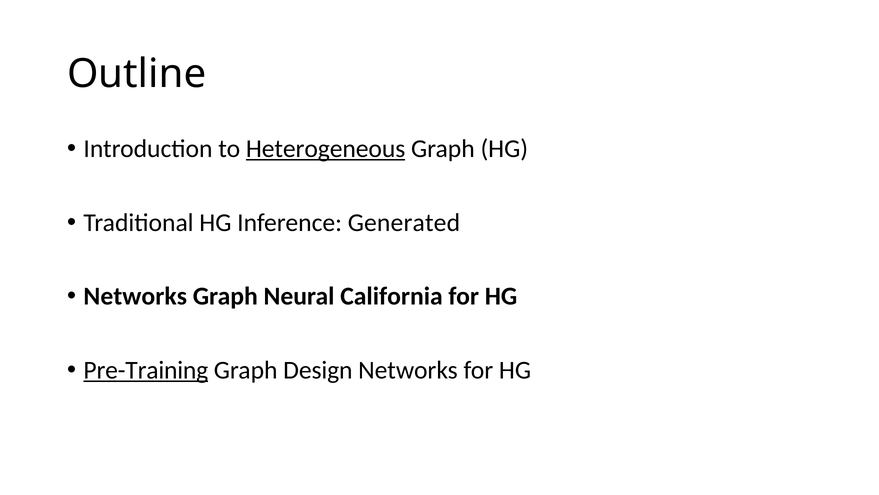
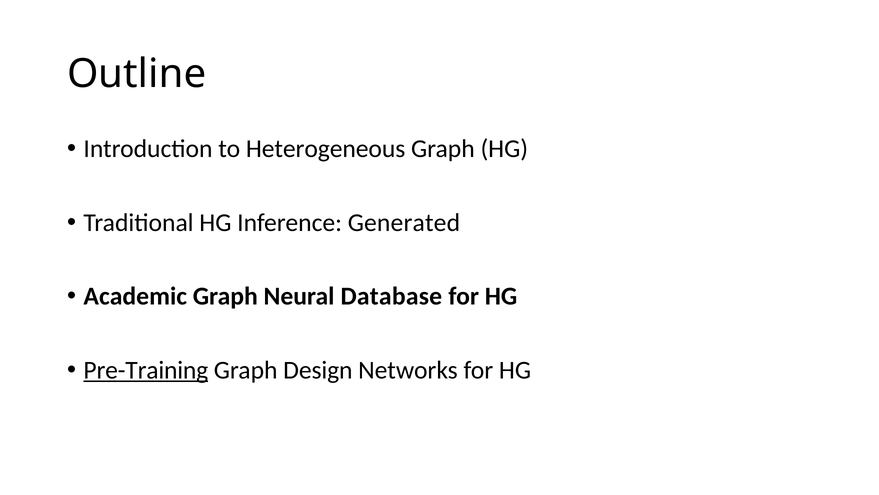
Heterogeneous underline: present -> none
Networks at (135, 296): Networks -> Academic
California: California -> Database
